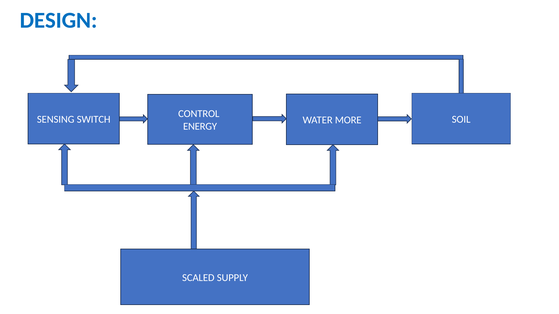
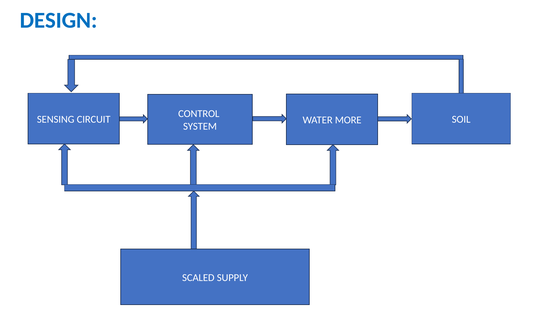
SWITCH: SWITCH -> CIRCUIT
ENERGY: ENERGY -> SYSTEM
